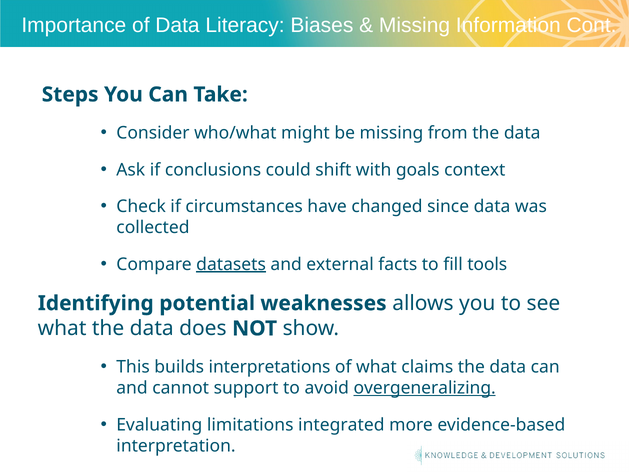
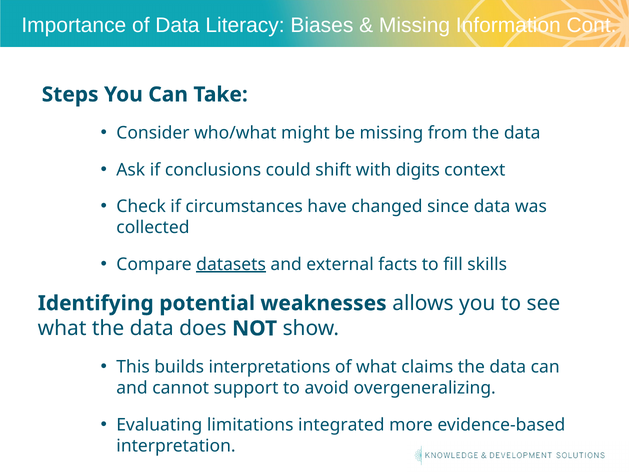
goals: goals -> digits
tools: tools -> skills
overgeneralizing underline: present -> none
